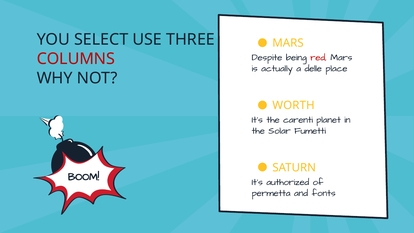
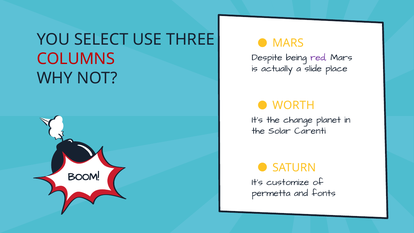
red colour: red -> purple
delle: delle -> slide
carenti: carenti -> change
Fumetti: Fumetti -> Carenti
authorized: authorized -> customize
